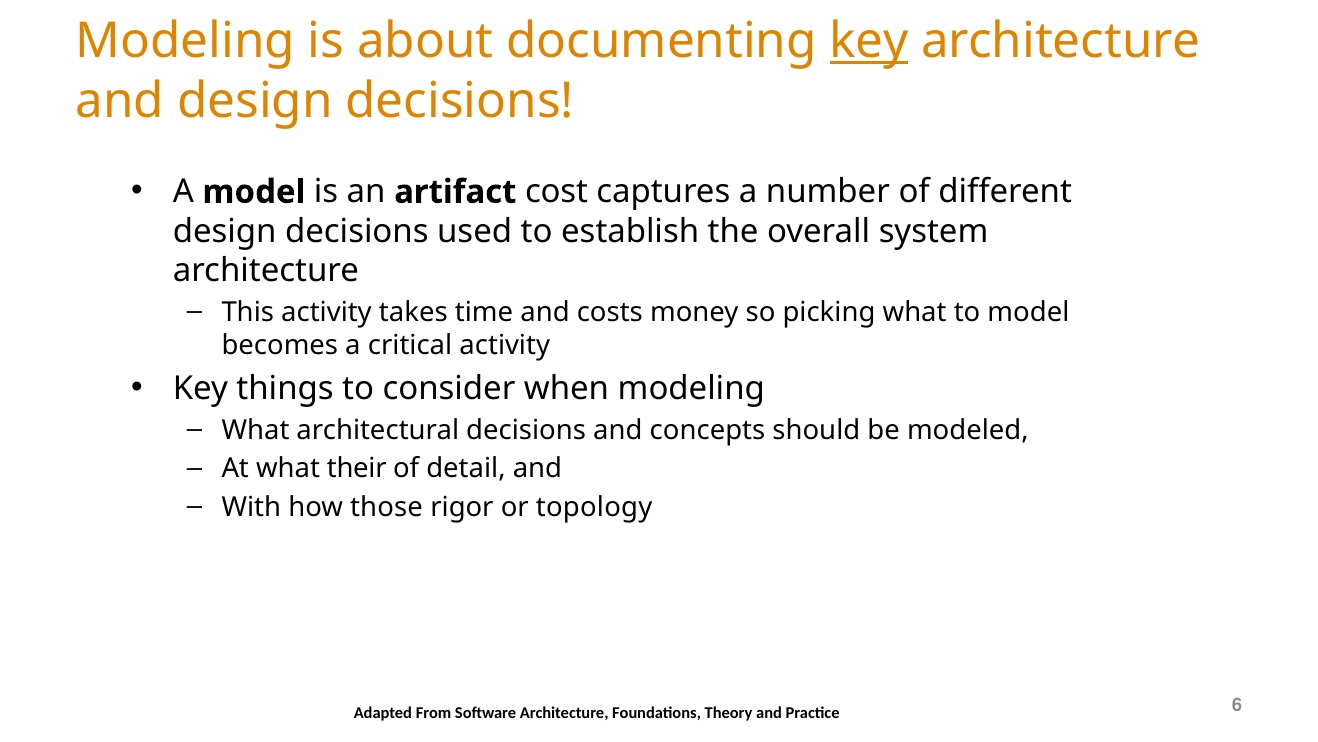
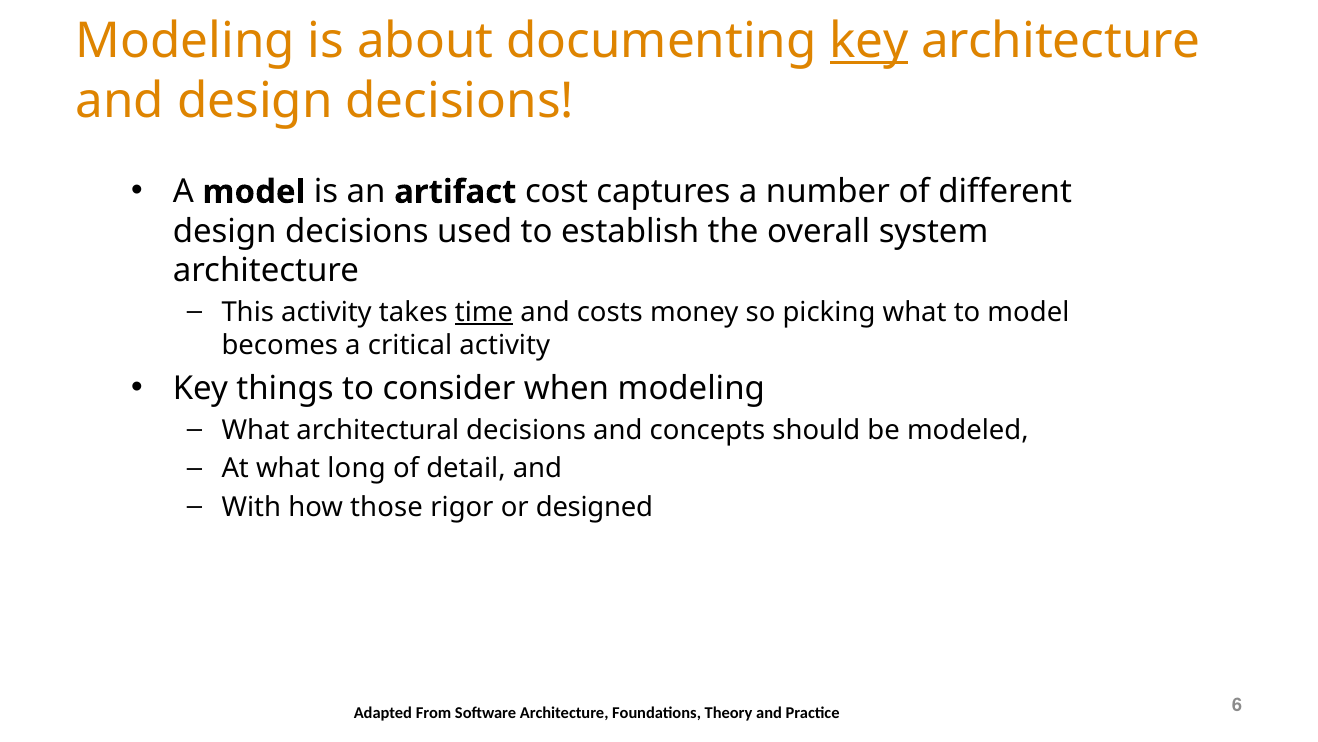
time underline: none -> present
their: their -> long
topology: topology -> designed
